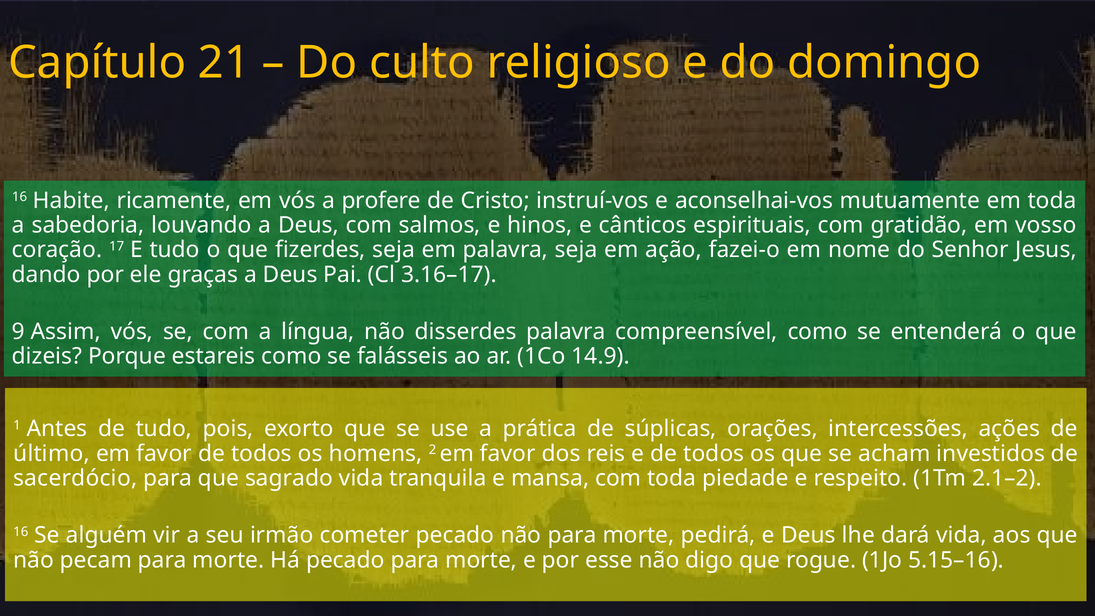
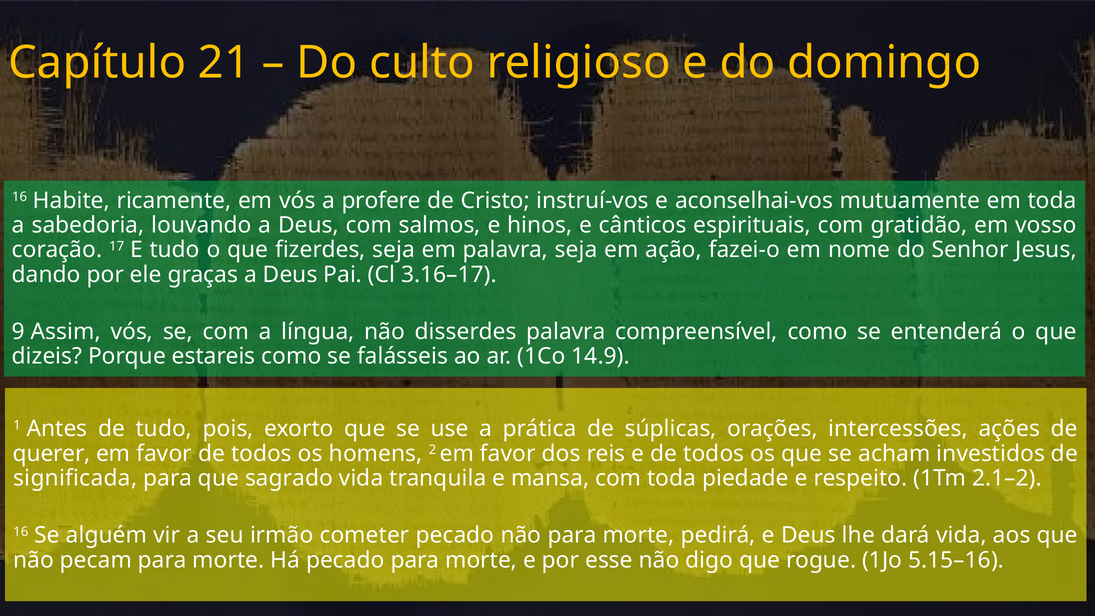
último: último -> querer
sacerdócio: sacerdócio -> significada
